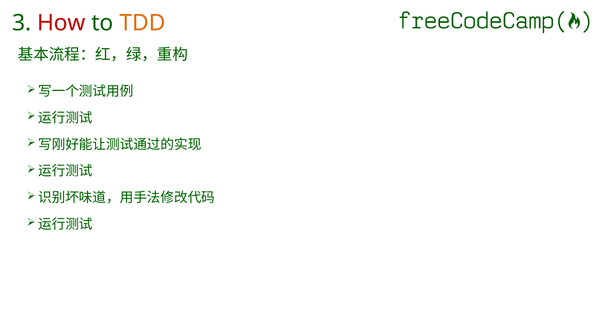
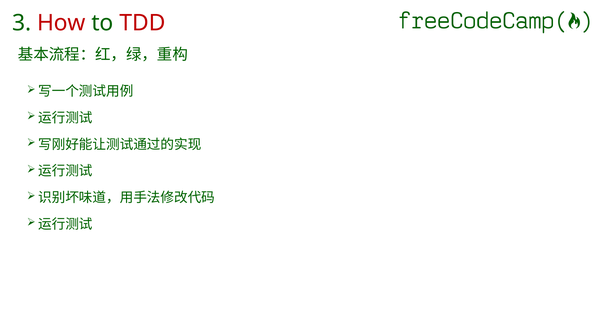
TDD colour: orange -> red
